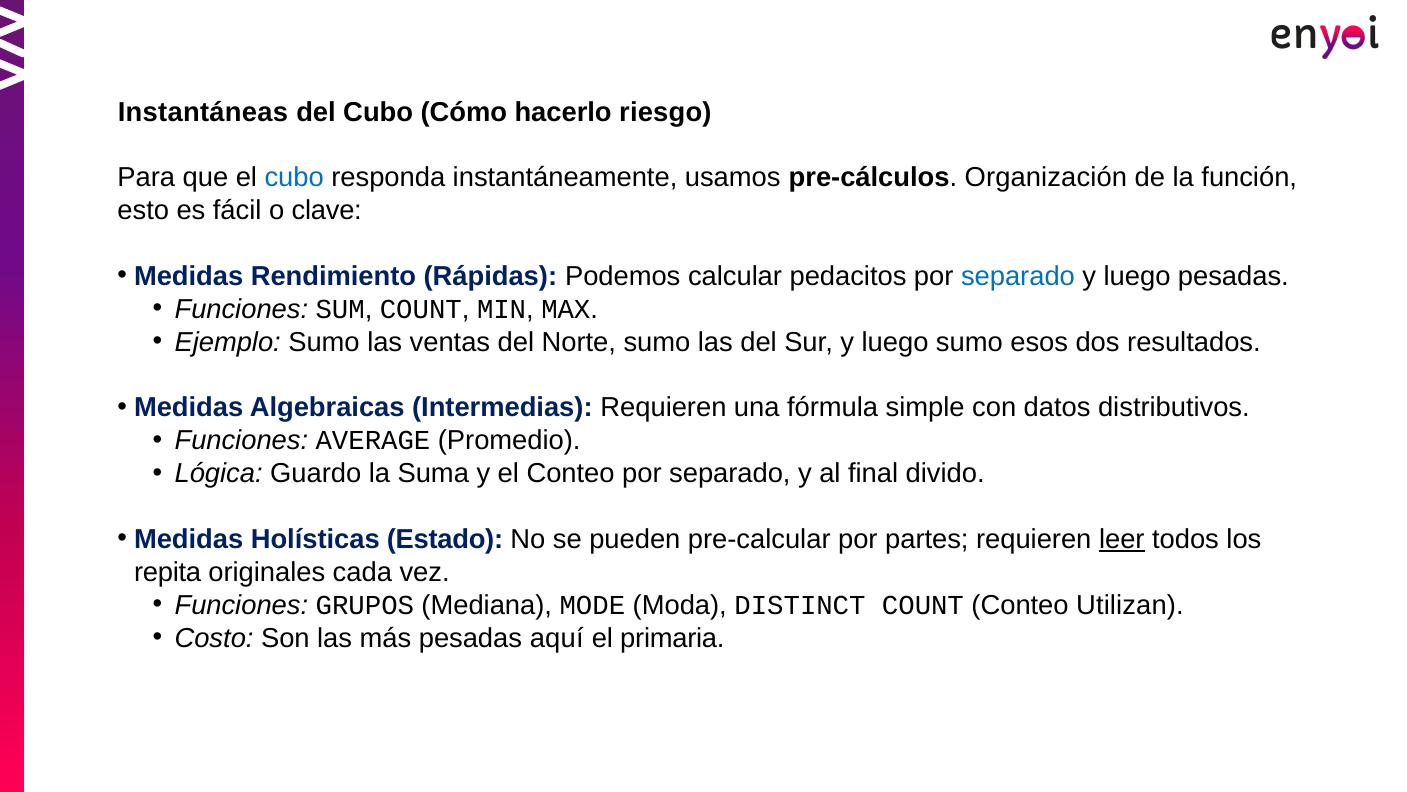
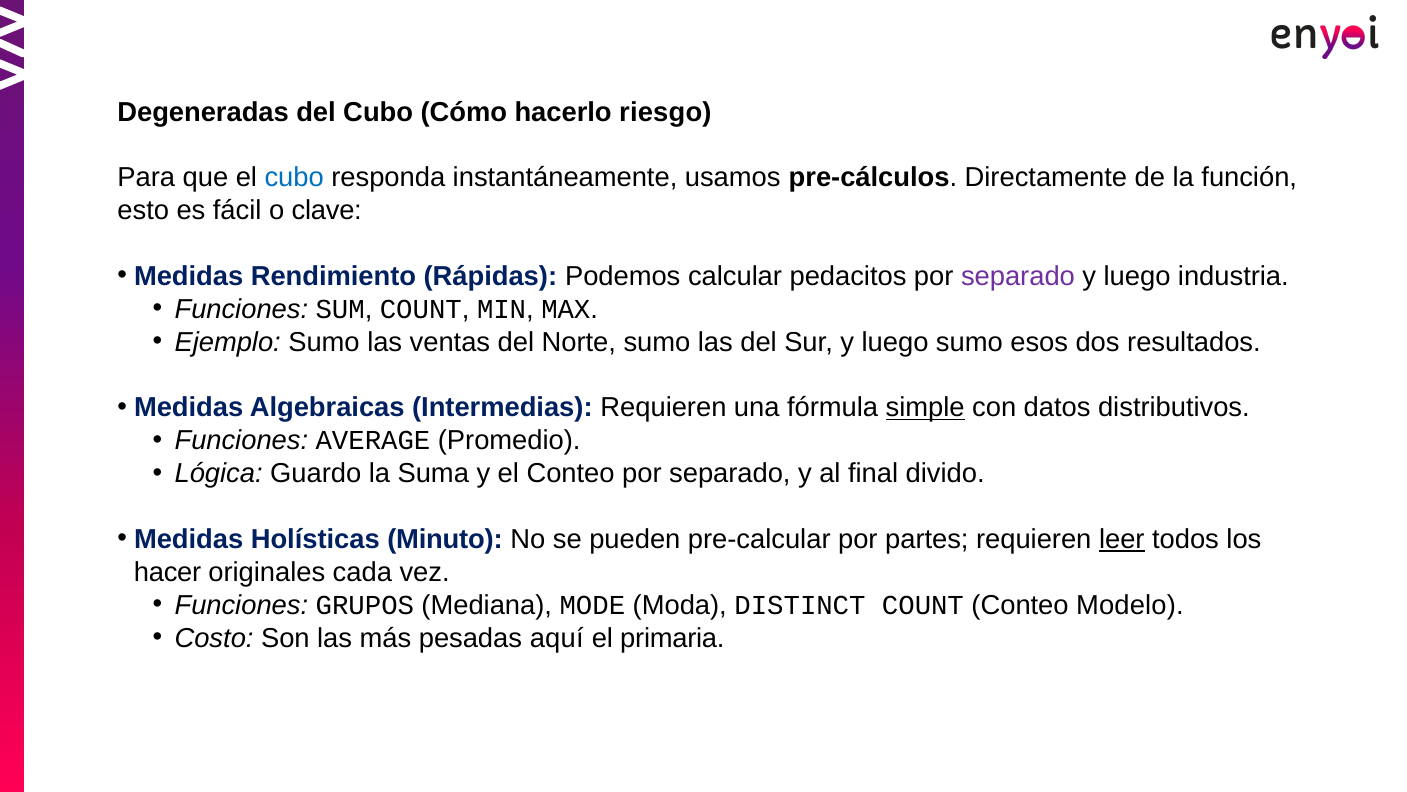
Instantáneas: Instantáneas -> Degeneradas
Organización: Organización -> Directamente
separado at (1018, 276) colour: blue -> purple
luego pesadas: pesadas -> industria
simple underline: none -> present
Estado: Estado -> Minuto
repita: repita -> hacer
Utilizan: Utilizan -> Modelo
